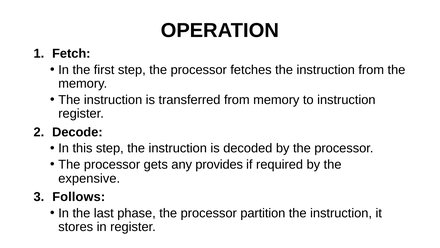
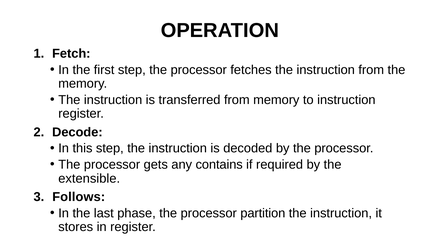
provides: provides -> contains
expensive: expensive -> extensible
